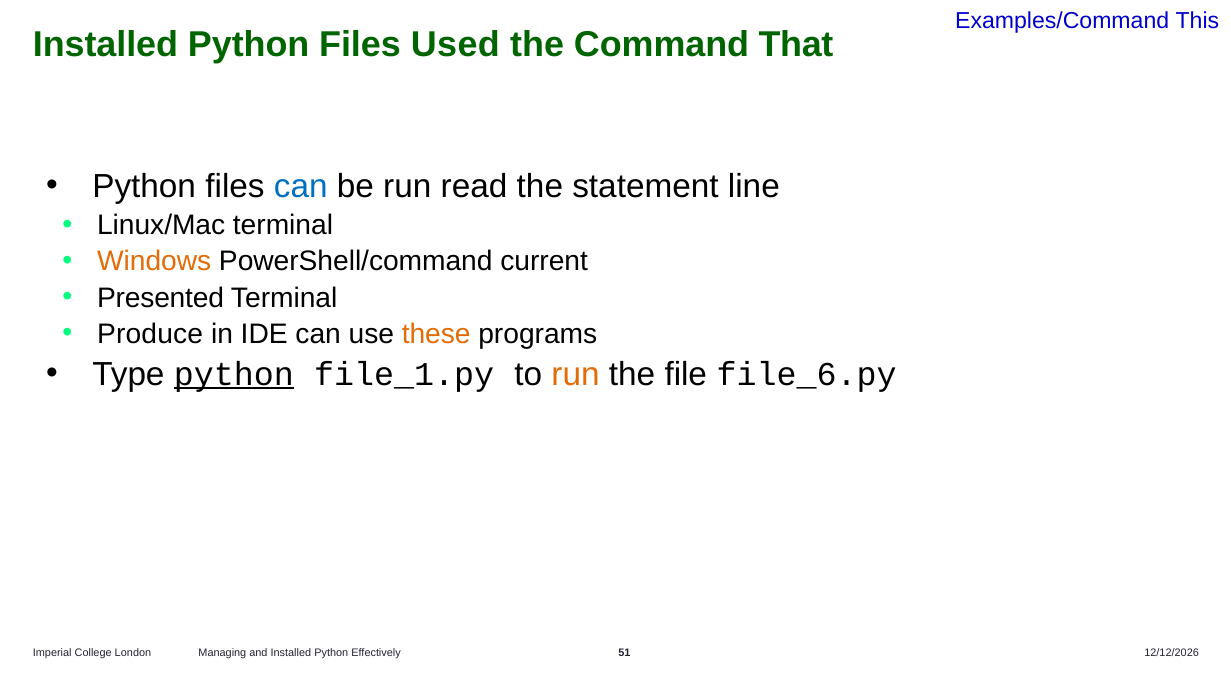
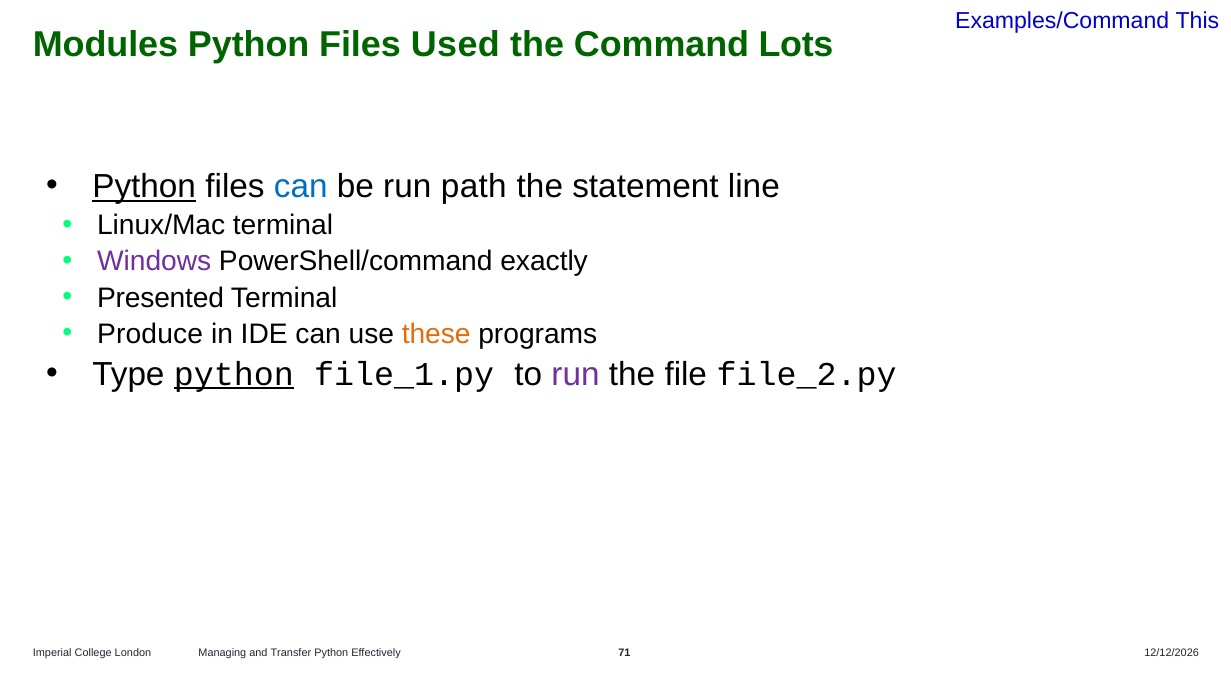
Installed at (105, 45): Installed -> Modules
That: That -> Lots
Python at (144, 187) underline: none -> present
read: read -> path
Windows colour: orange -> purple
current: current -> exactly
run at (576, 374) colour: orange -> purple
file_6.py: file_6.py -> file_2.py
and Installed: Installed -> Transfer
51: 51 -> 71
